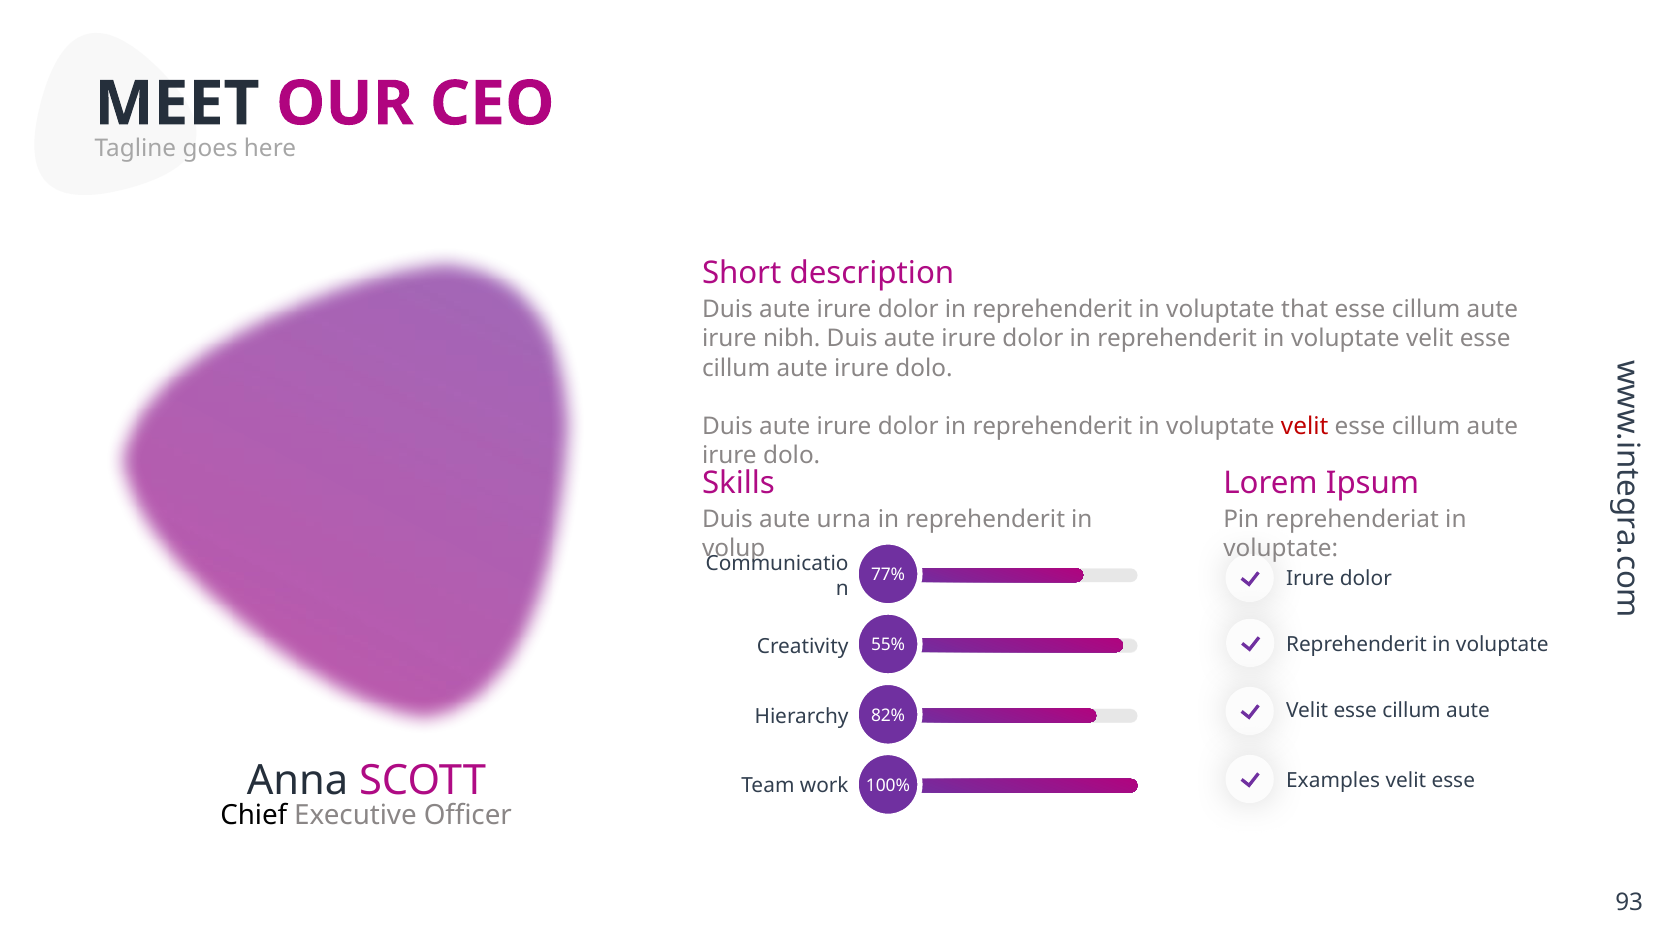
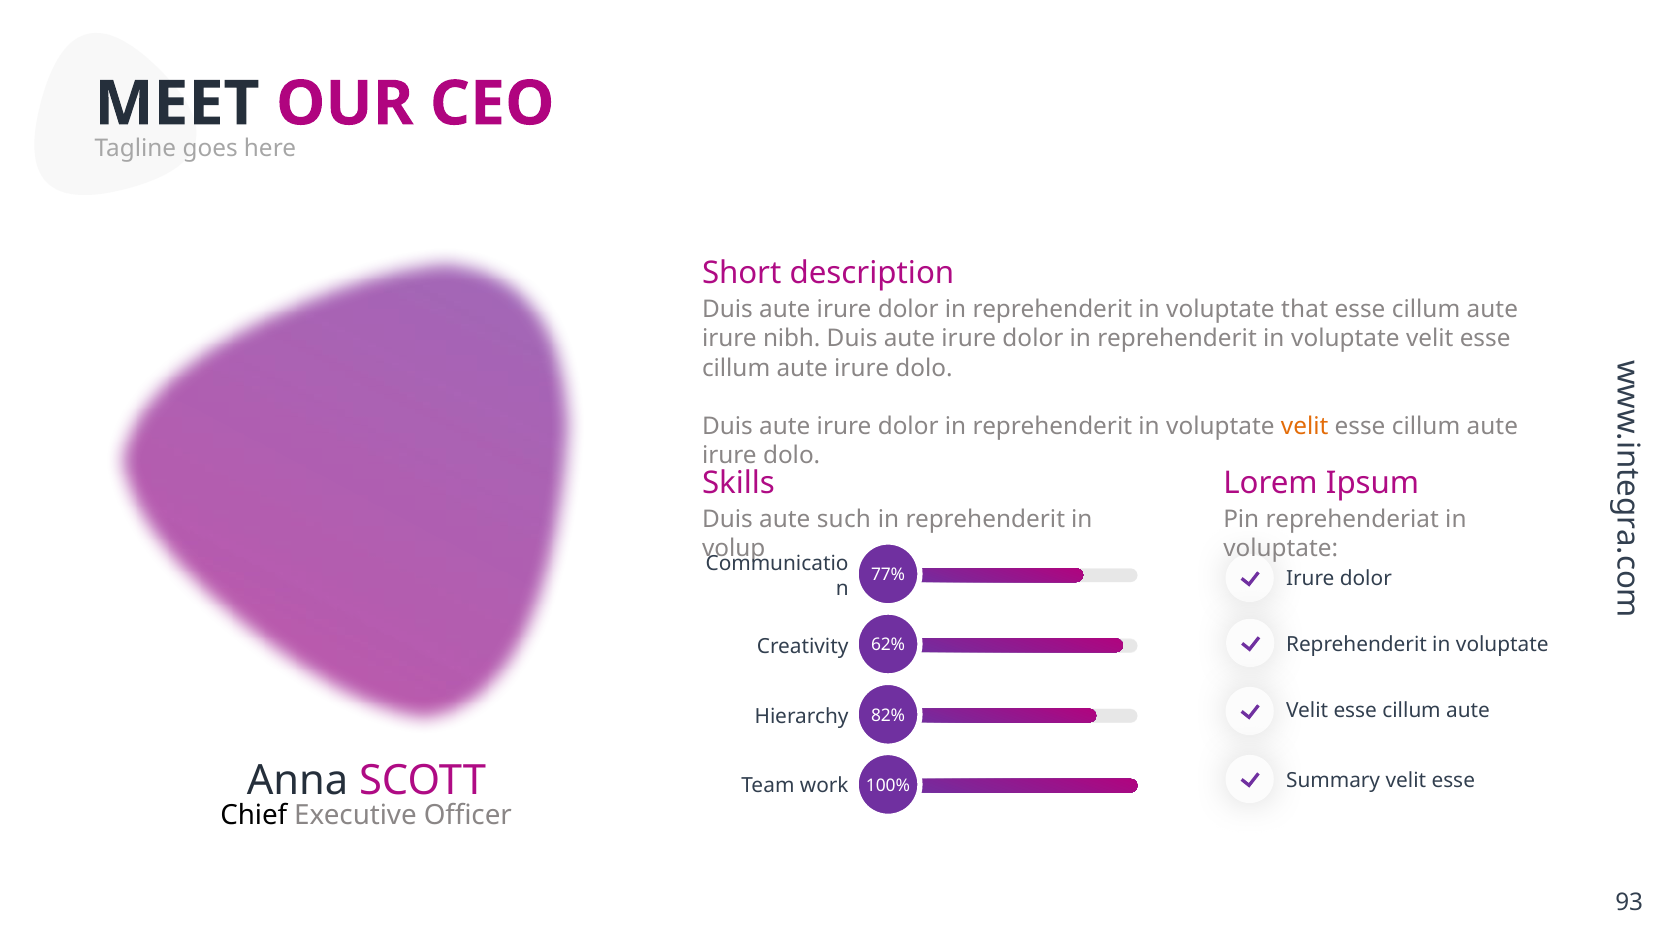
velit at (1305, 427) colour: red -> orange
urna: urna -> such
55%: 55% -> 62%
Examples: Examples -> Summary
